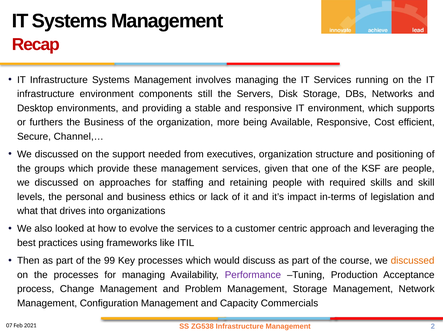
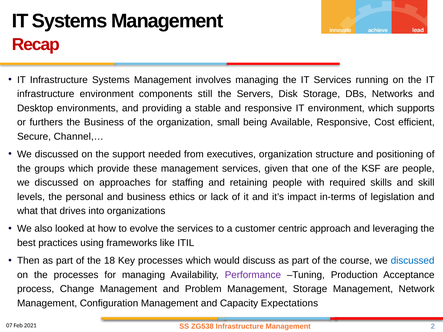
more: more -> small
99: 99 -> 18
discussed at (413, 261) colour: orange -> blue
Commercials: Commercials -> Expectations
